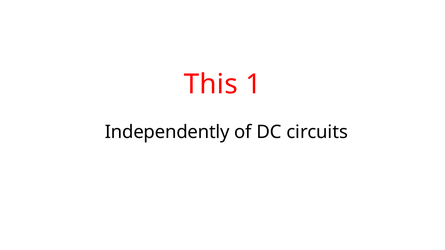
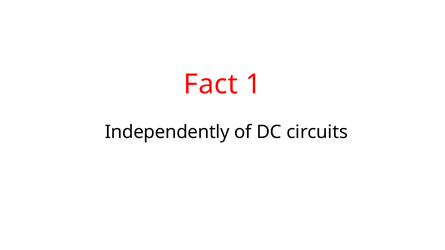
This: This -> Fact
